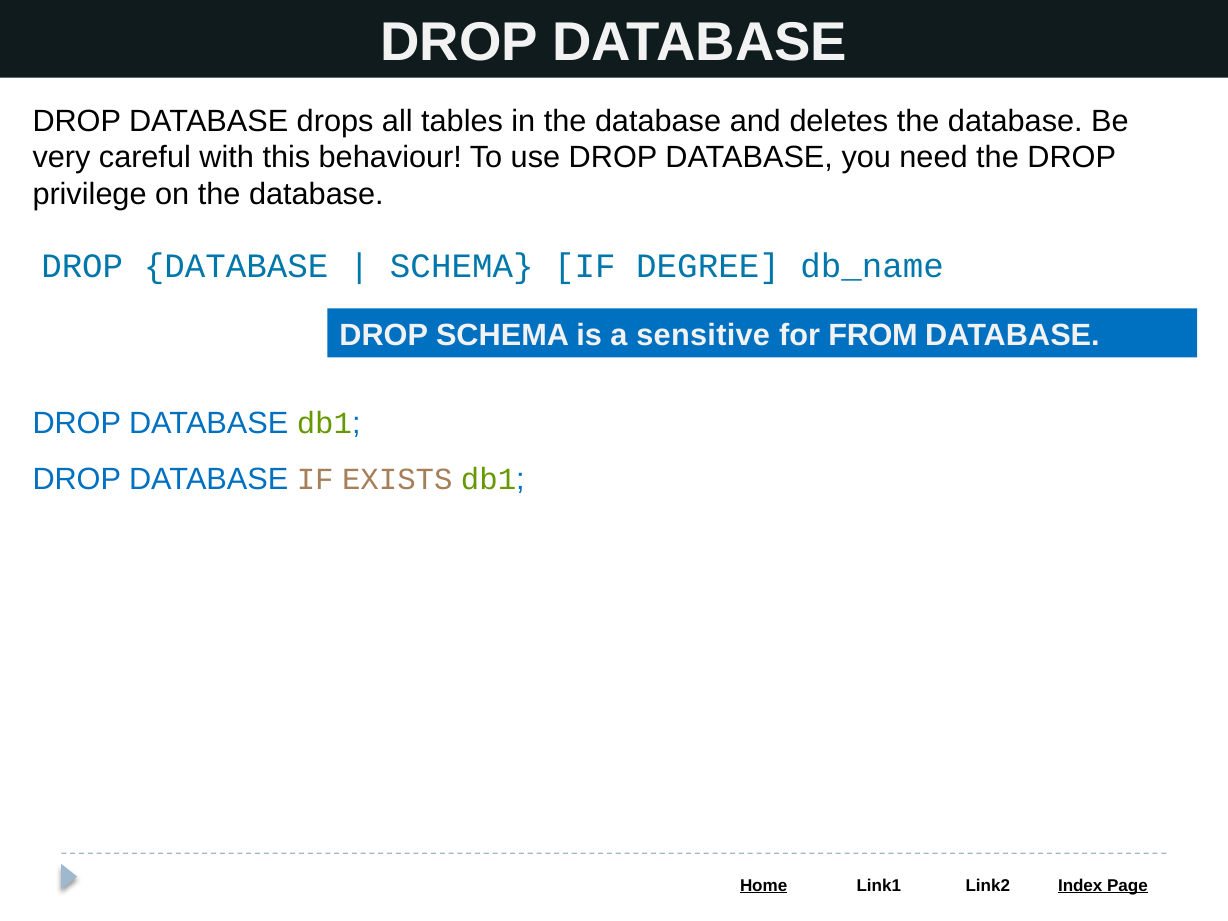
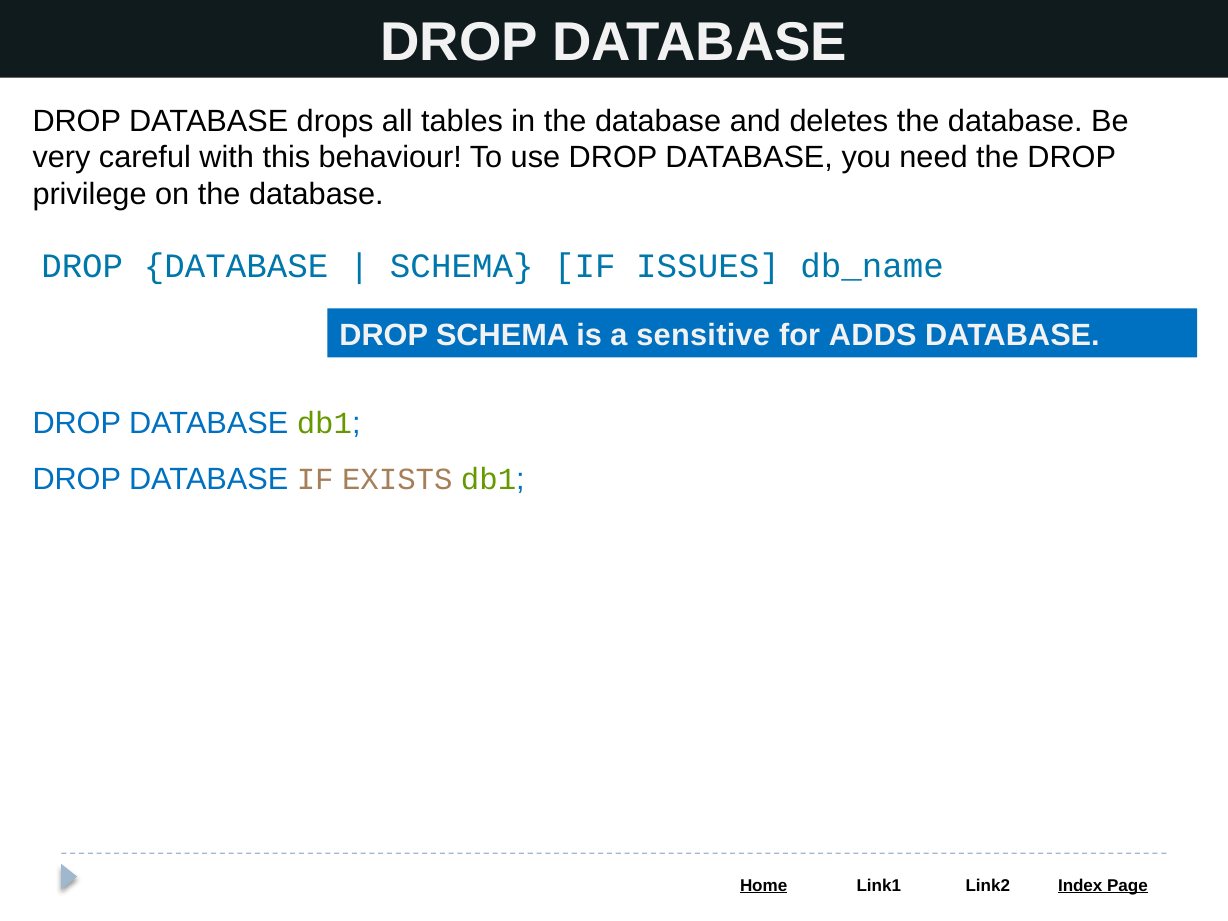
DEGREE: DEGREE -> ISSUES
FROM: FROM -> ADDS
